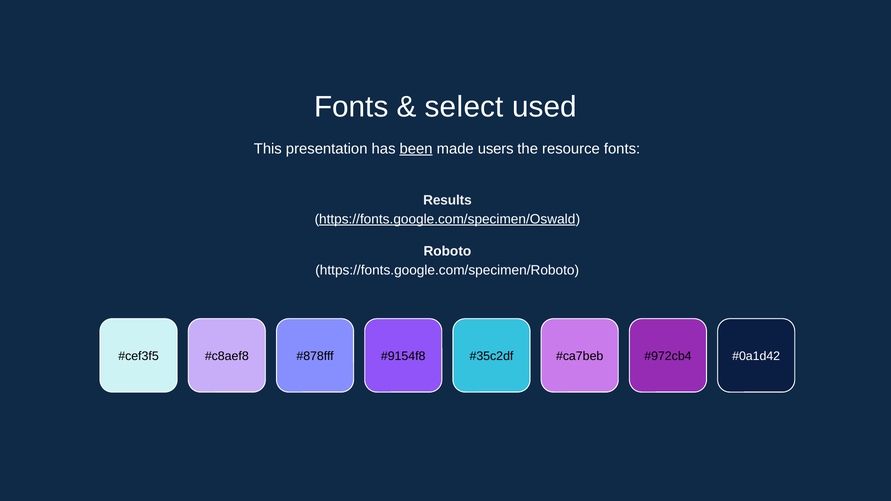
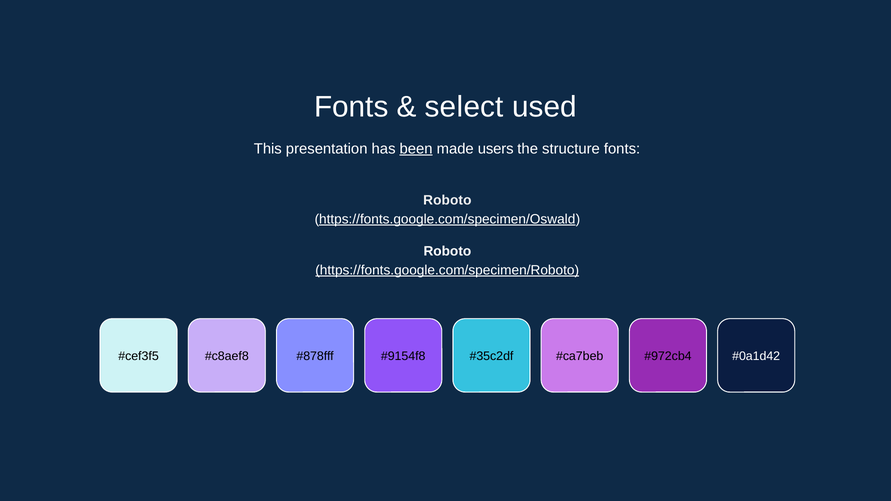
resource: resource -> structure
Results at (447, 200): Results -> Roboto
https://fonts.google.com/specimen/Roboto underline: none -> present
